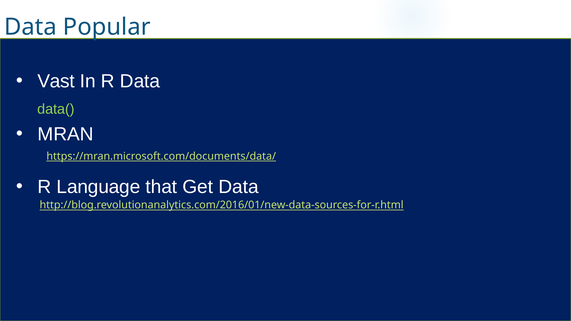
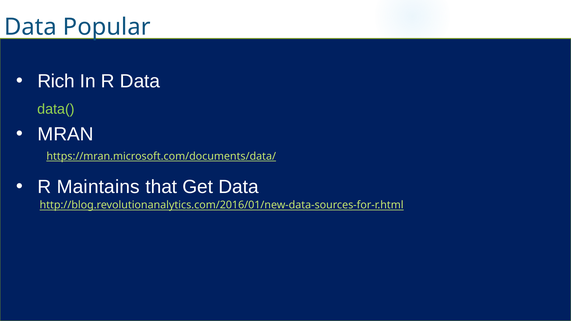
Vast: Vast -> Rich
Language: Language -> Maintains
